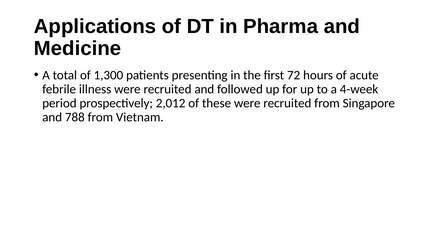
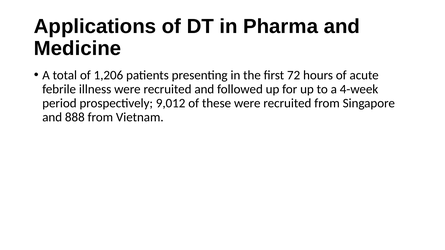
1,300: 1,300 -> 1,206
2,012: 2,012 -> 9,012
788: 788 -> 888
